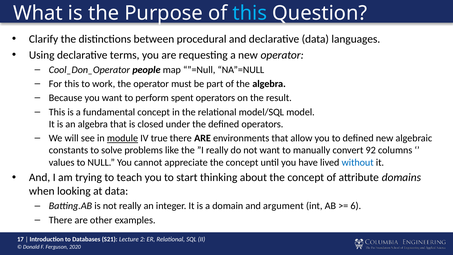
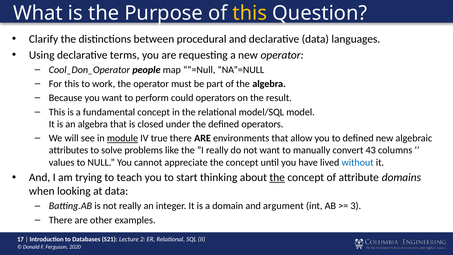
this at (250, 13) colour: light blue -> yellow
spent: spent -> could
constants: constants -> attributes
92: 92 -> 43
the at (277, 177) underline: none -> present
6: 6 -> 3
